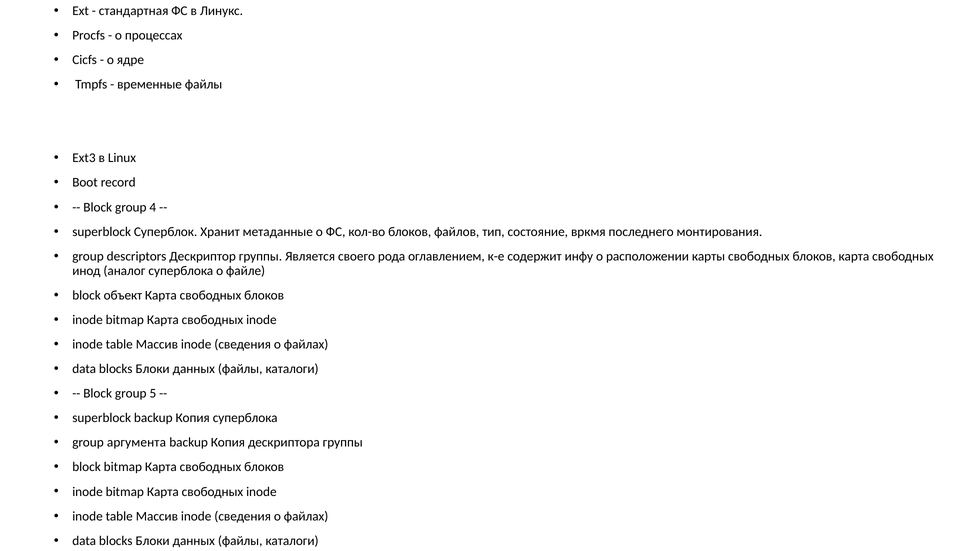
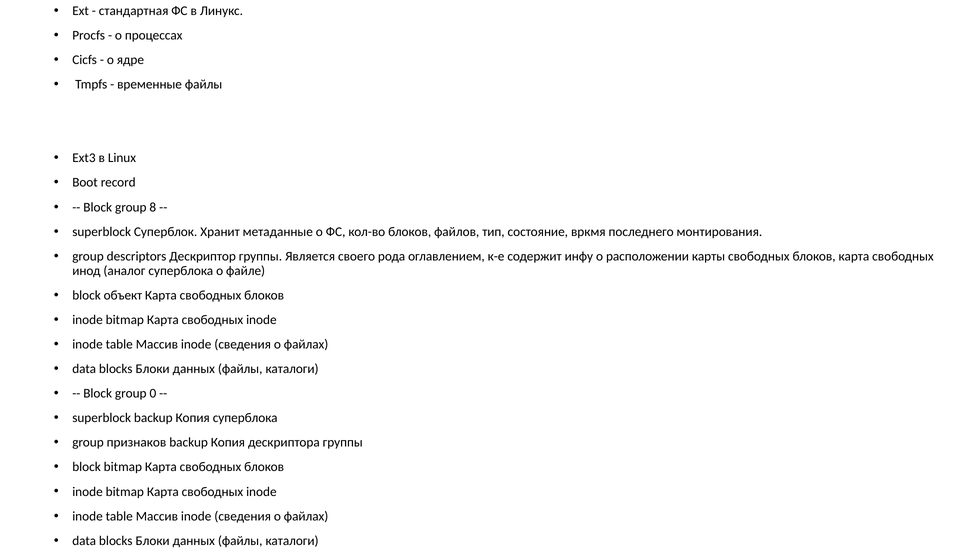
4: 4 -> 8
5: 5 -> 0
аргумента: аргумента -> признаков
